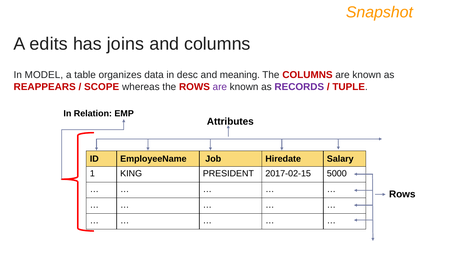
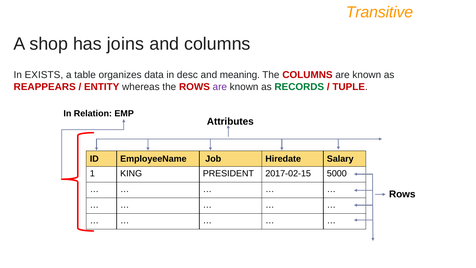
Snapshot: Snapshot -> Transitive
edits: edits -> shop
MODEL: MODEL -> EXISTS
SCOPE: SCOPE -> ENTITY
RECORDS colour: purple -> green
